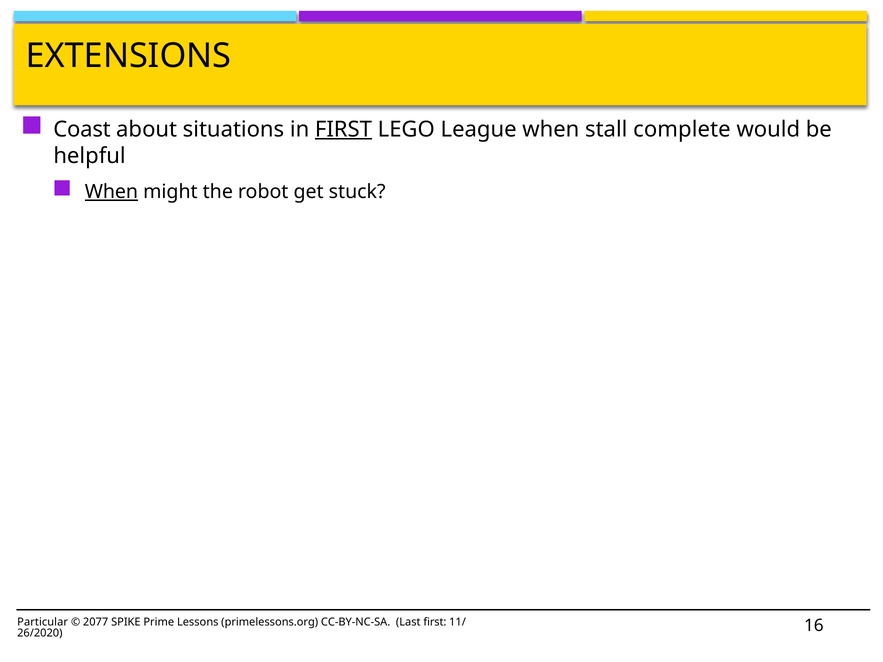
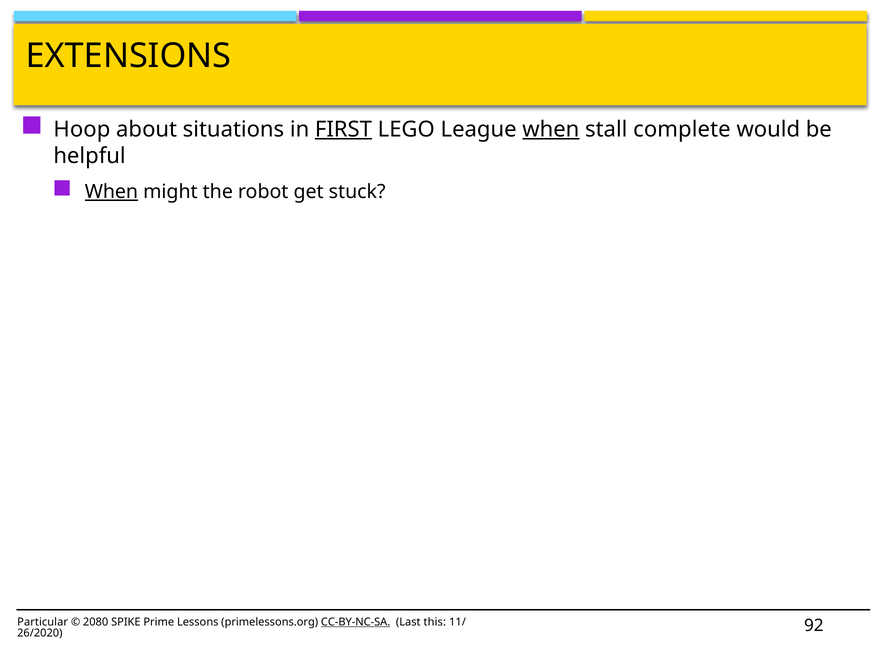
Coast: Coast -> Hoop
when at (551, 129) underline: none -> present
2077: 2077 -> 2080
CC-BY-NC-SA underline: none -> present
Last first: first -> this
16: 16 -> 92
